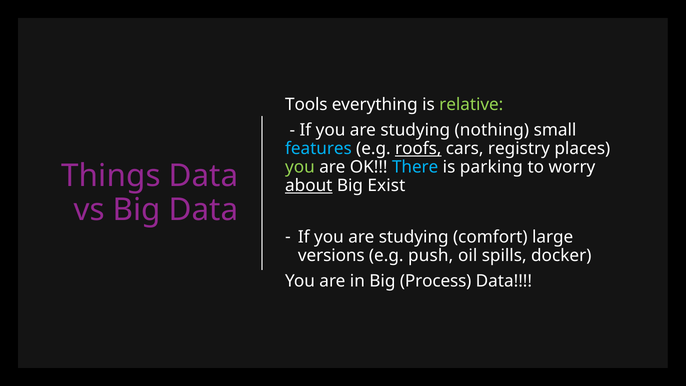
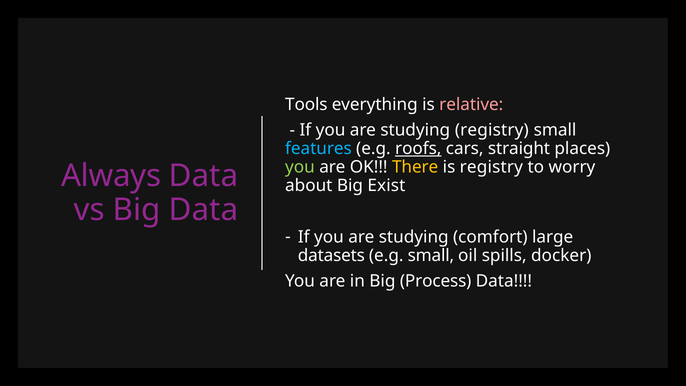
relative colour: light green -> pink
studying nothing: nothing -> registry
registry: registry -> straight
There colour: light blue -> yellow
is parking: parking -> registry
Things: Things -> Always
about underline: present -> none
versions: versions -> datasets
e.g push: push -> small
